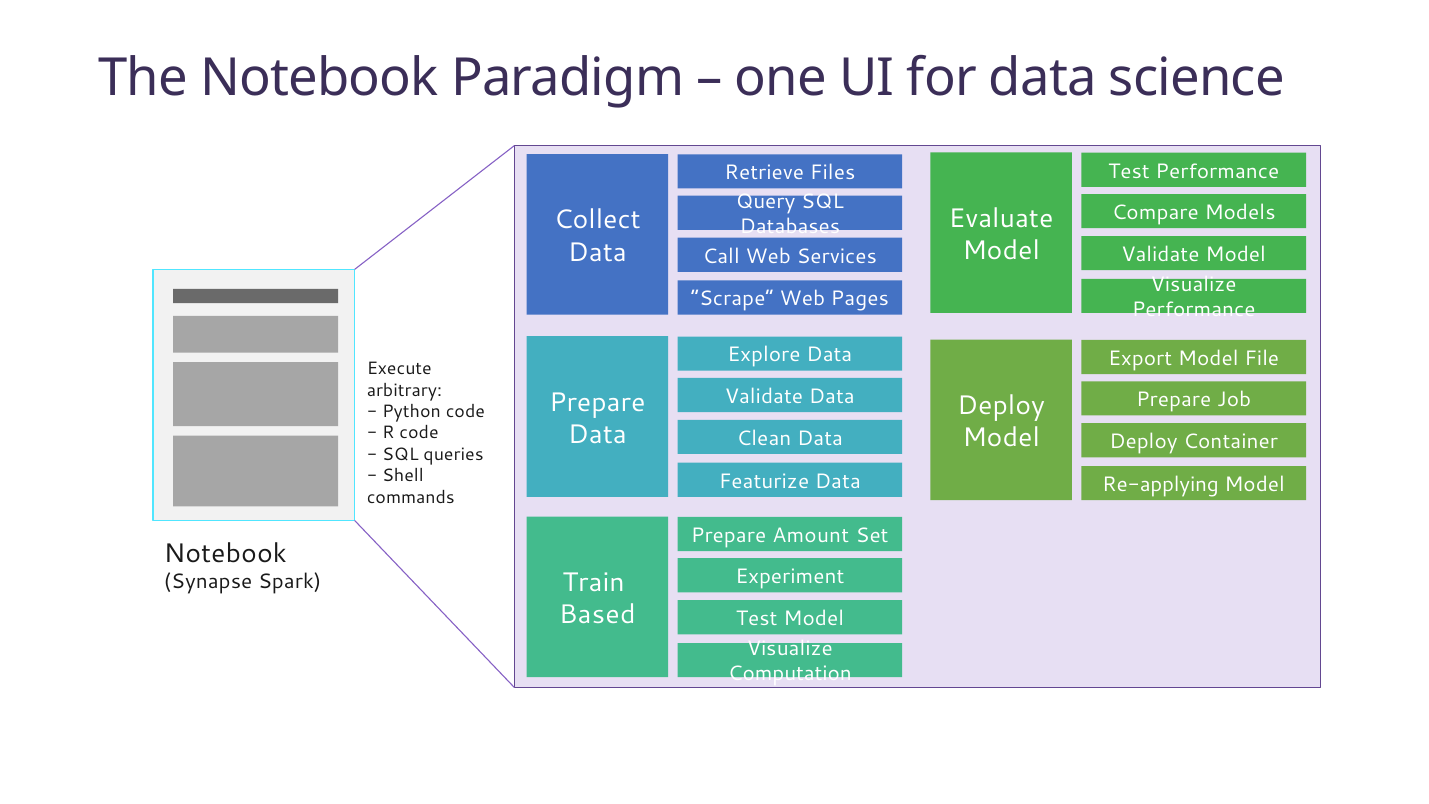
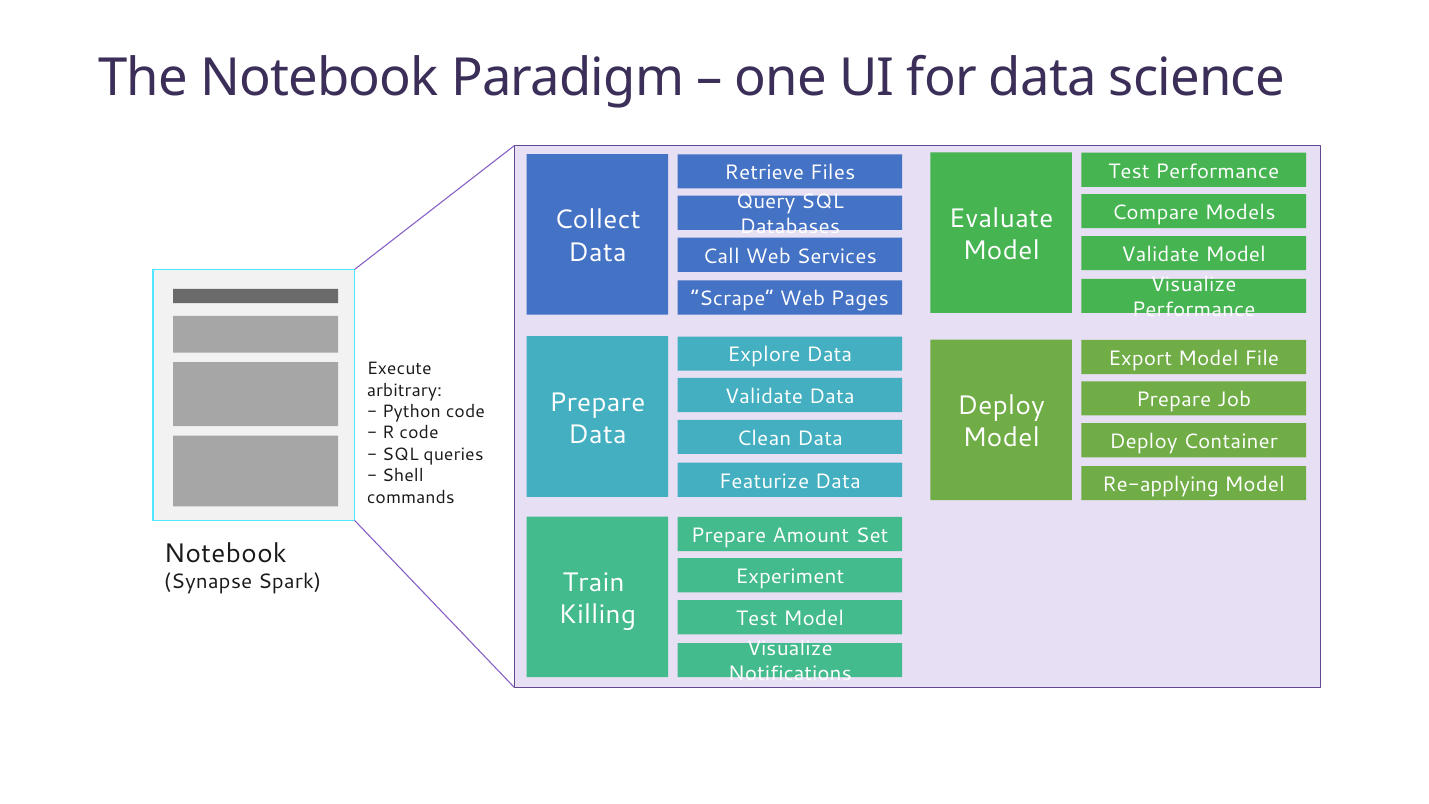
Based: Based -> Killing
Computation: Computation -> Notifications
